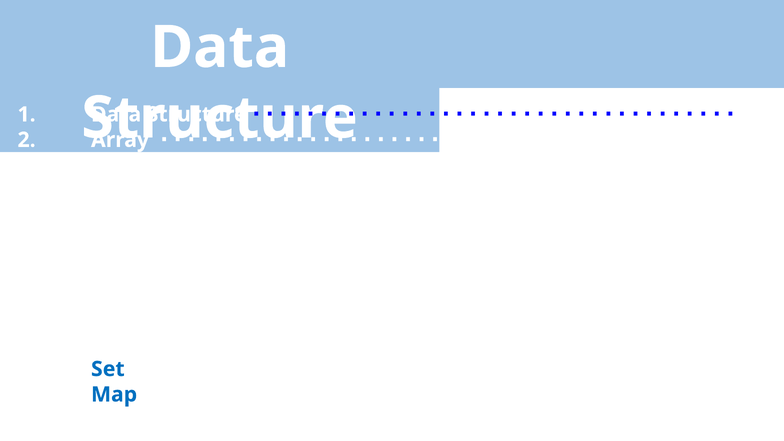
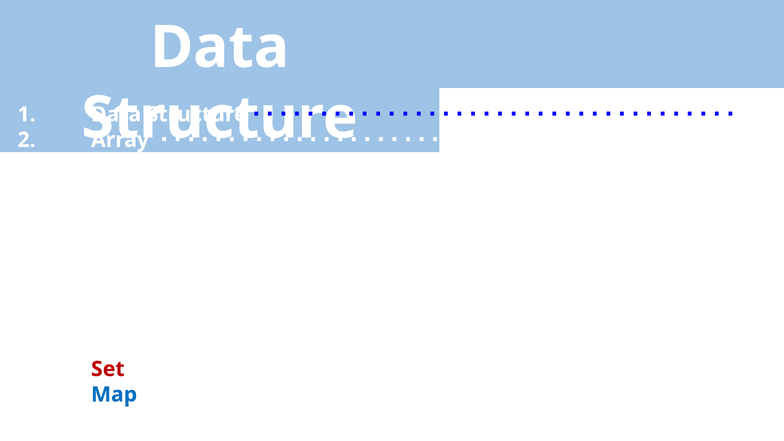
Set colour: blue -> red
